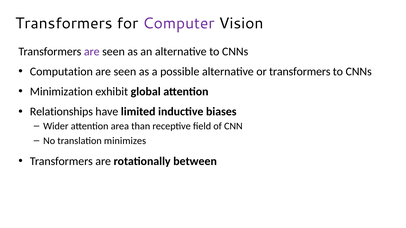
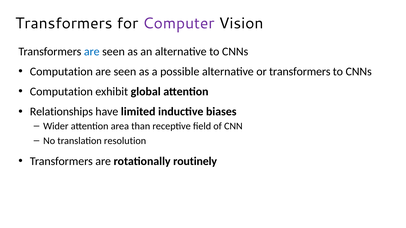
are at (92, 52) colour: purple -> blue
Minimization at (61, 92): Minimization -> Computation
minimizes: minimizes -> resolution
between: between -> routinely
